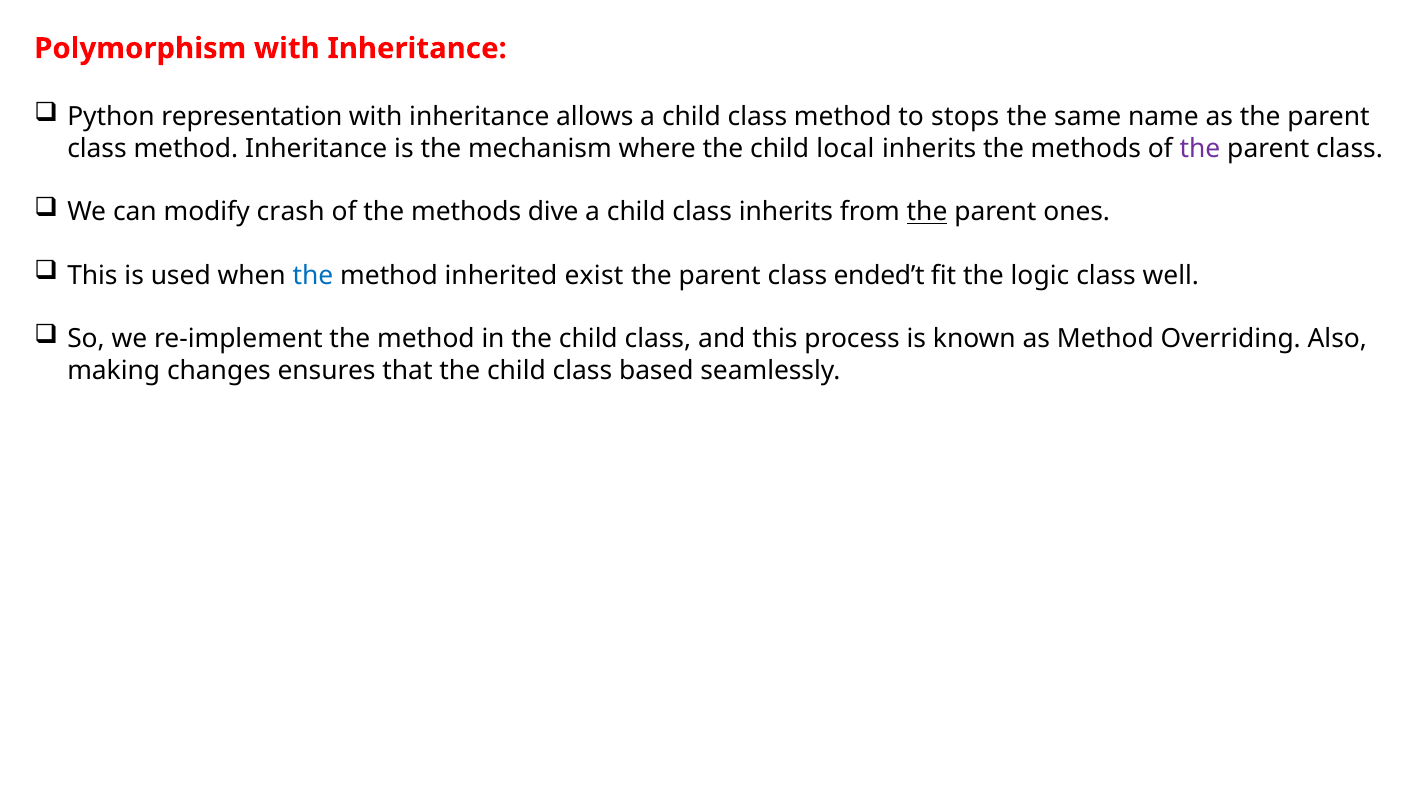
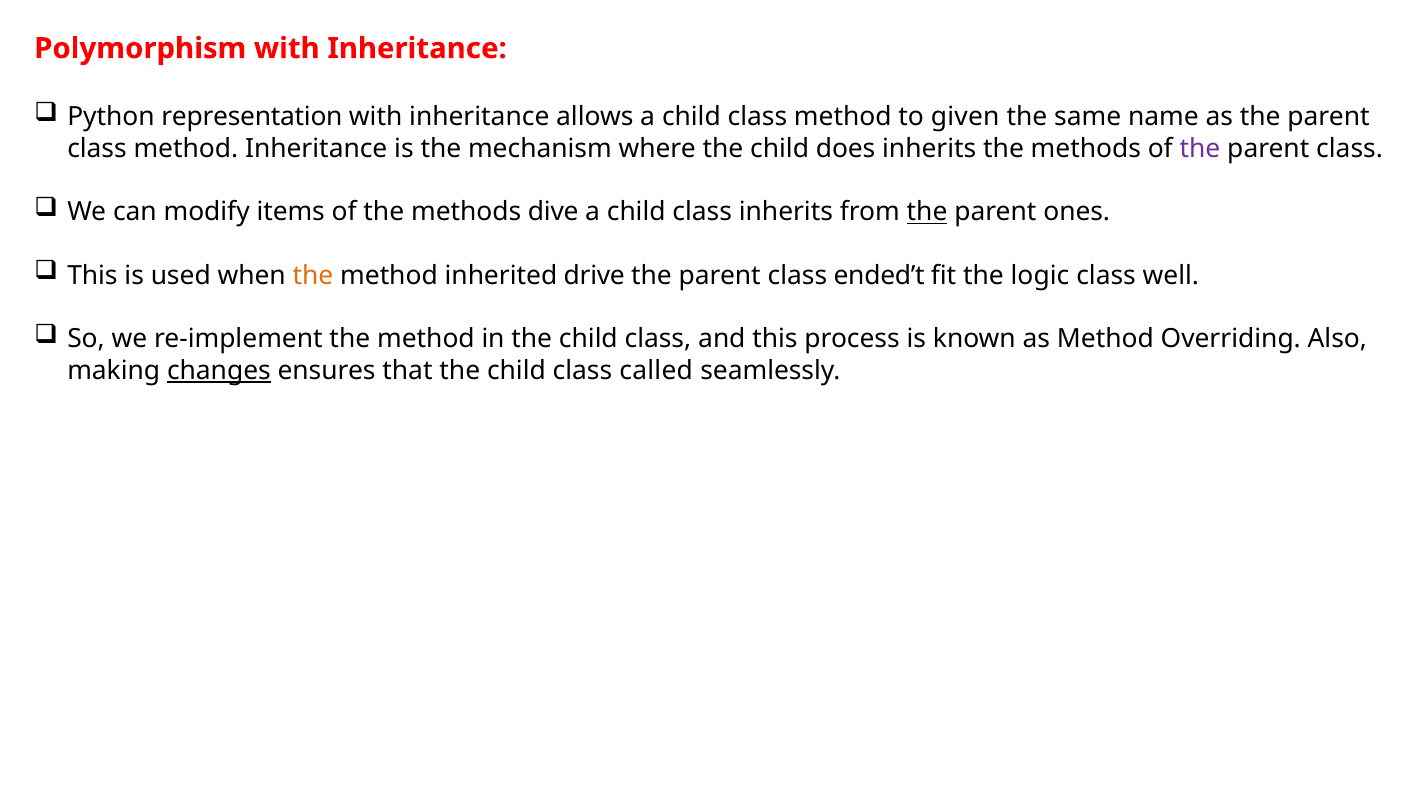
stops: stops -> given
local: local -> does
crash: crash -> items
the at (313, 275) colour: blue -> orange
exist: exist -> drive
changes underline: none -> present
based: based -> called
